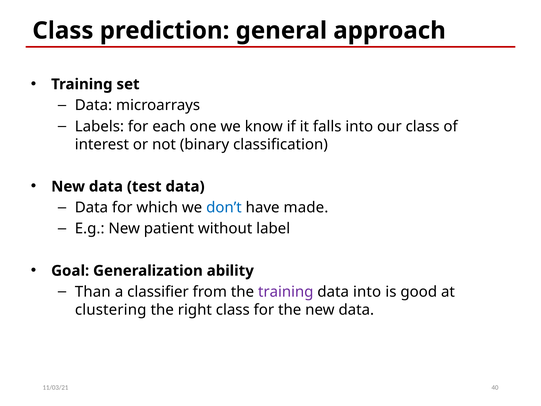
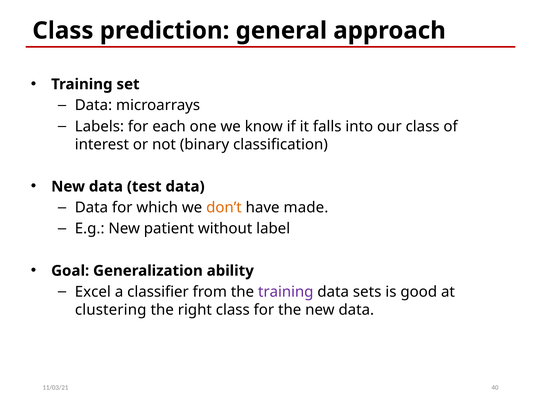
don’t colour: blue -> orange
Than: Than -> Excel
data into: into -> sets
